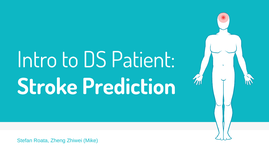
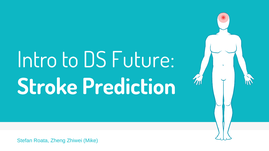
Patient: Patient -> Future
